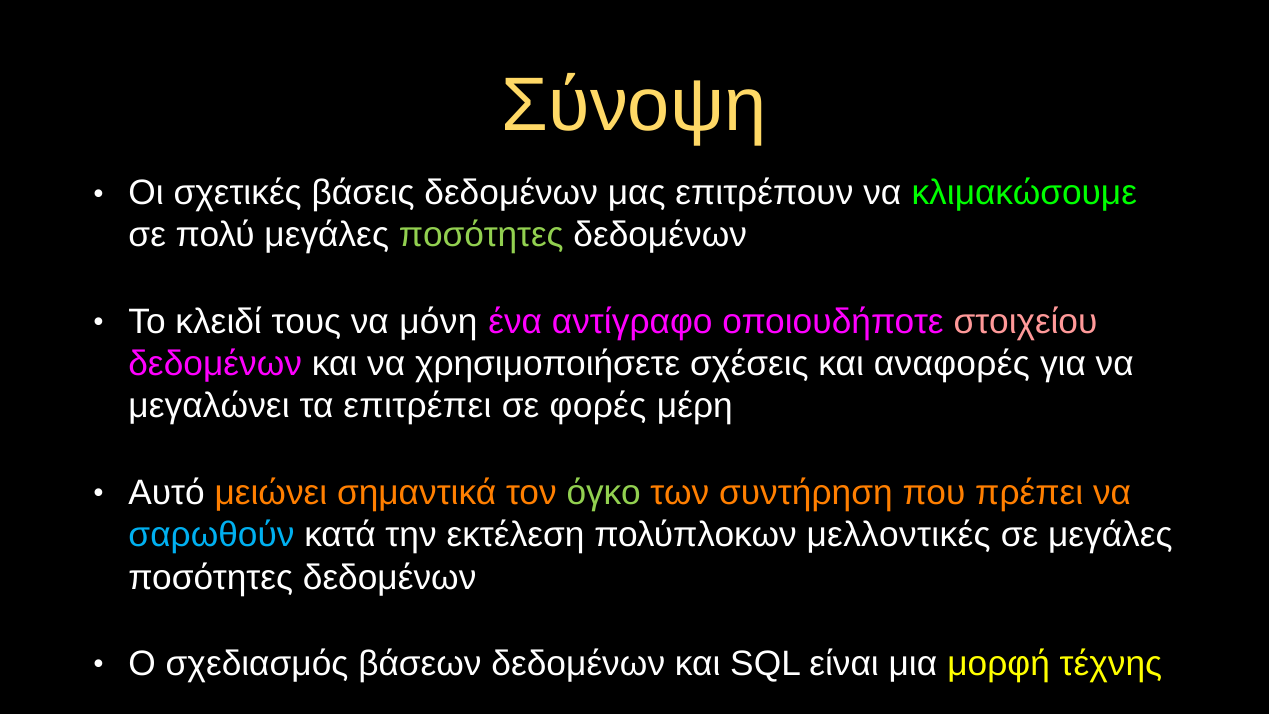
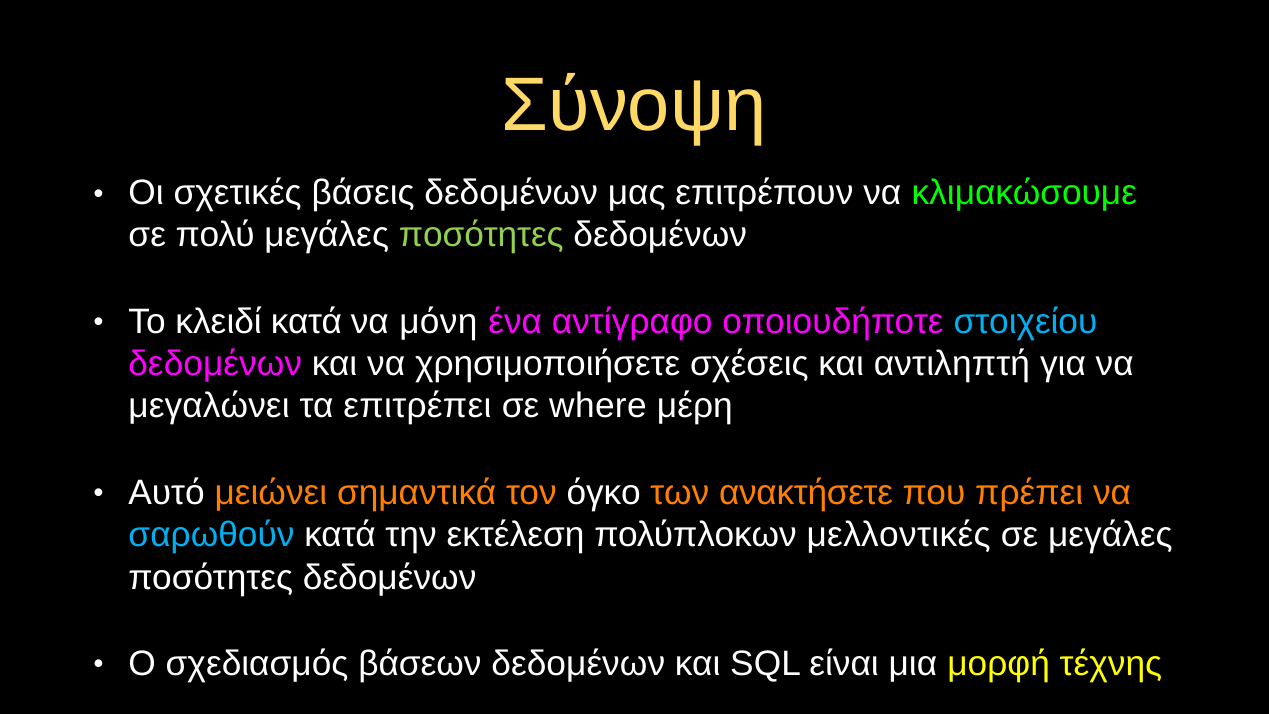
κλειδί τους: τους -> κατά
στοιχείου colour: pink -> light blue
αναφορές: αναφορές -> αντιληπτή
φορές: φορές -> where
όγκο colour: light green -> white
συντήρηση: συντήρηση -> ανακτήσετε
